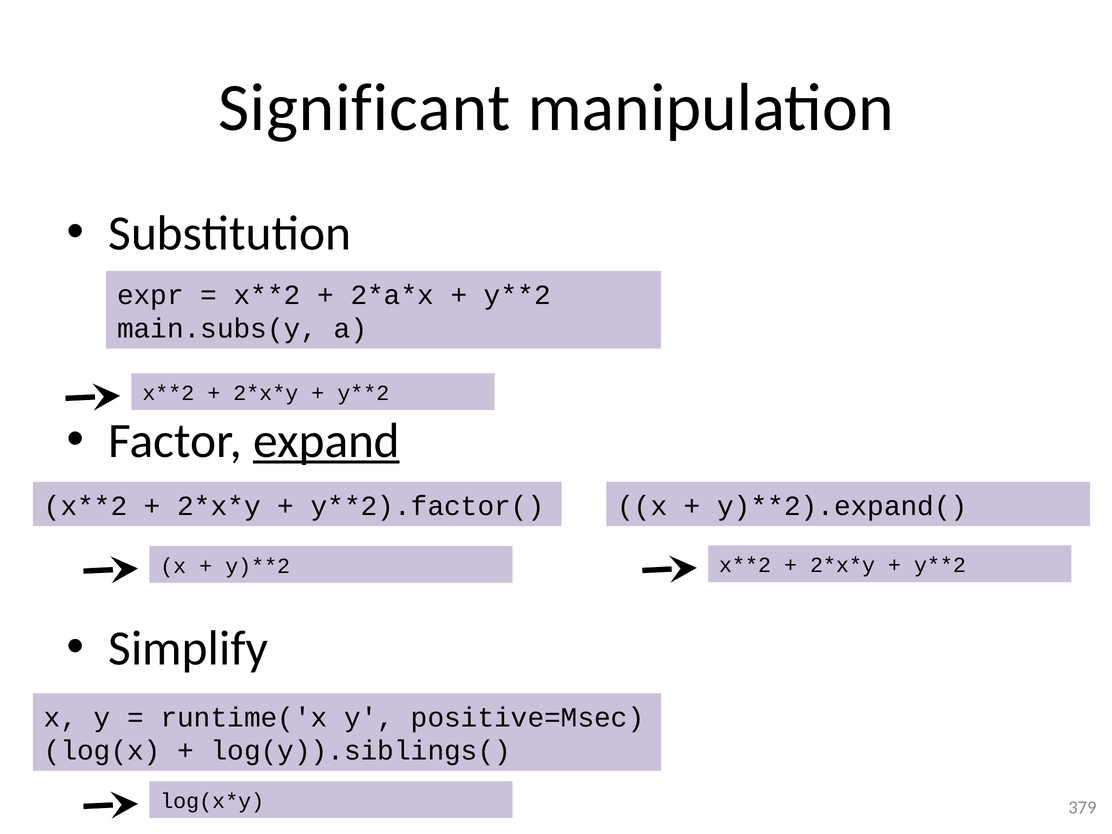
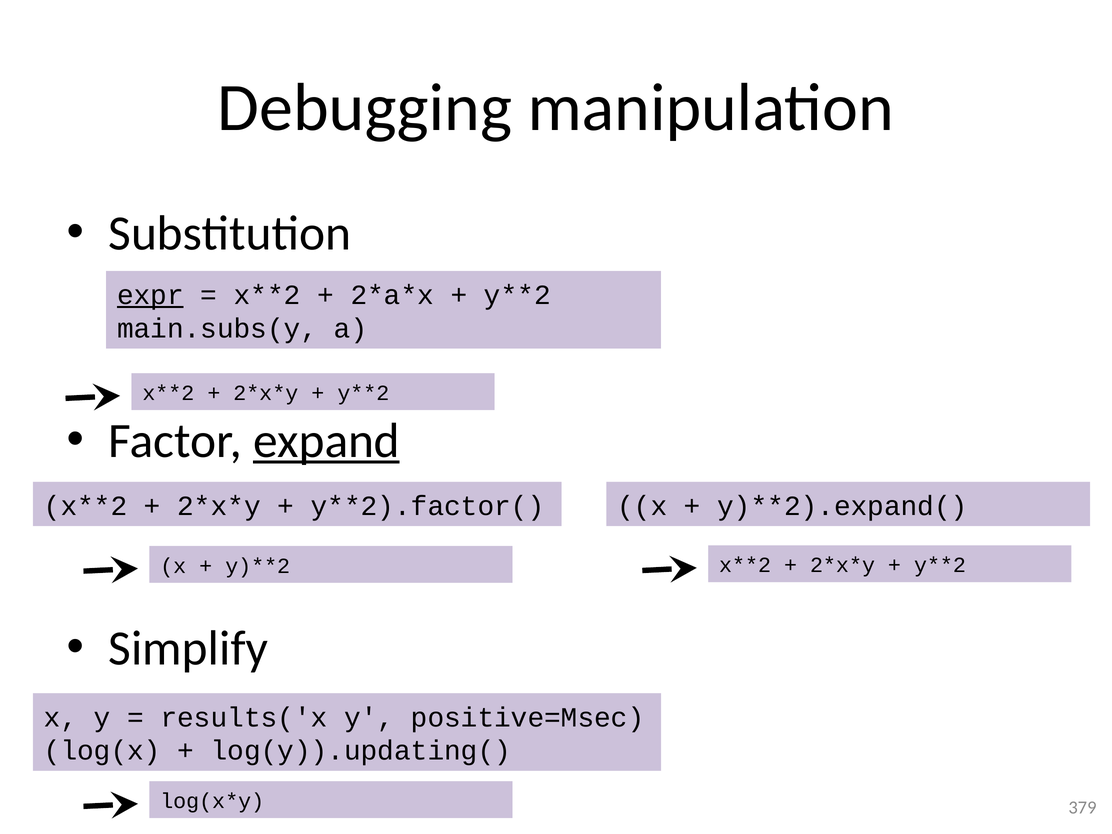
Significant: Significant -> Debugging
expr underline: none -> present
runtime('x: runtime('x -> results('x
log(y)).siblings(: log(y)).siblings( -> log(y)).updating(
